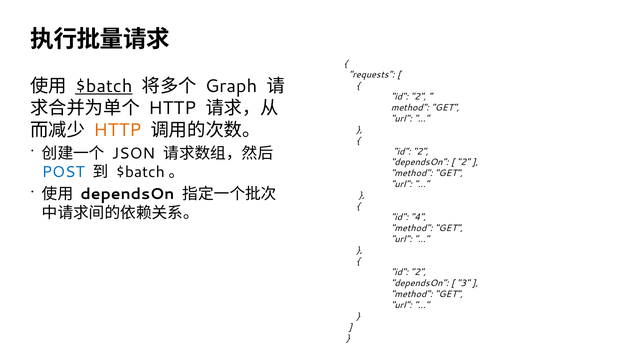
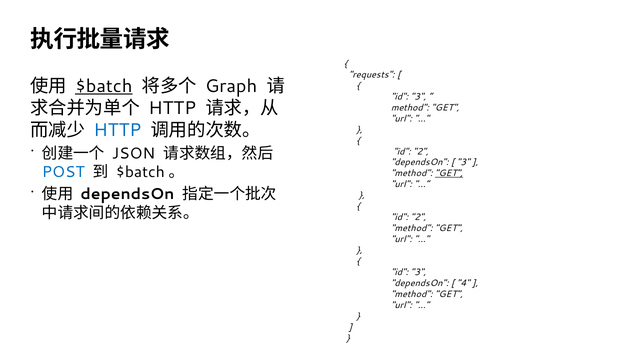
2 at (418, 97): 2 -> 3
HTTP at (117, 130) colour: orange -> blue
2 at (463, 163): 2 -> 3
GET at (449, 174) underline: none -> present
4 at (418, 218): 4 -> 2
2 at (418, 273): 2 -> 3
3: 3 -> 4
